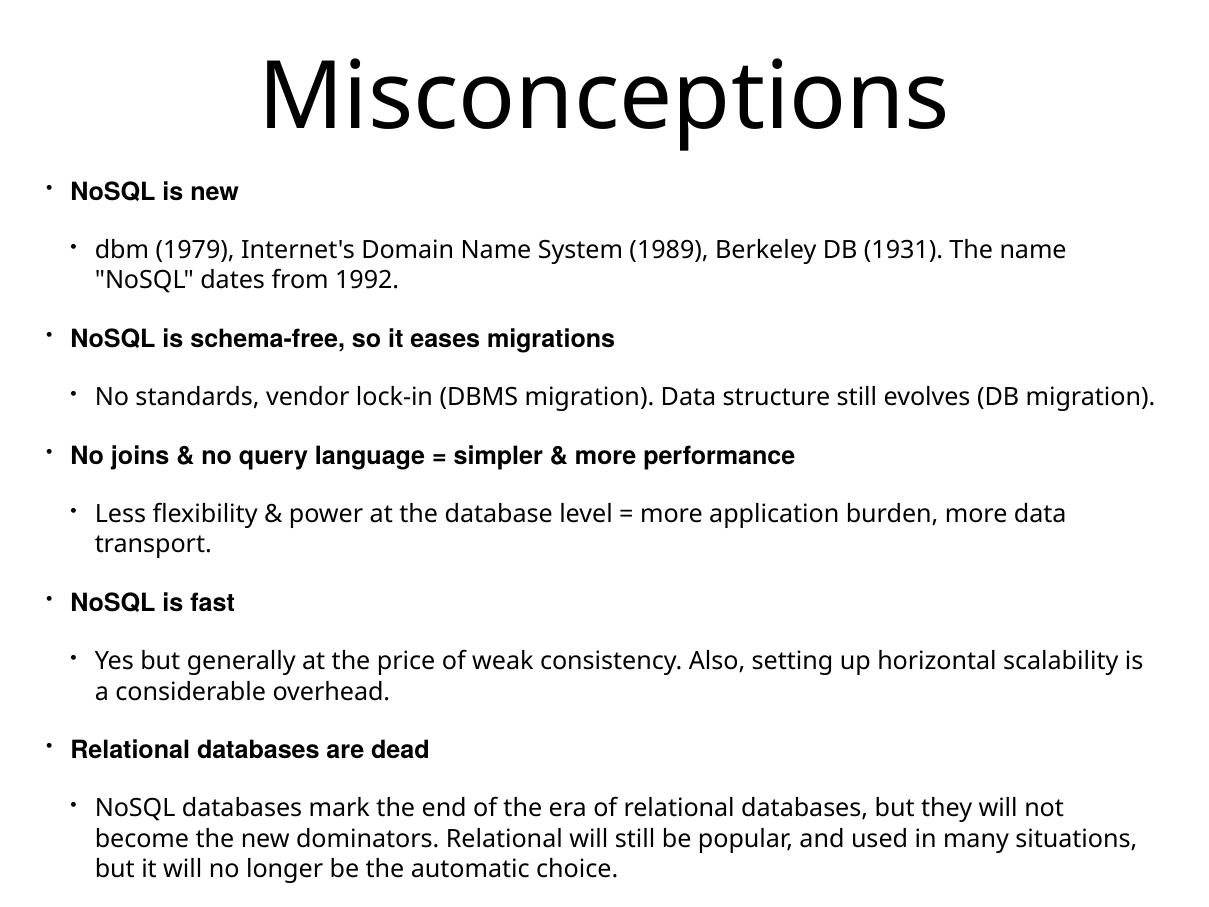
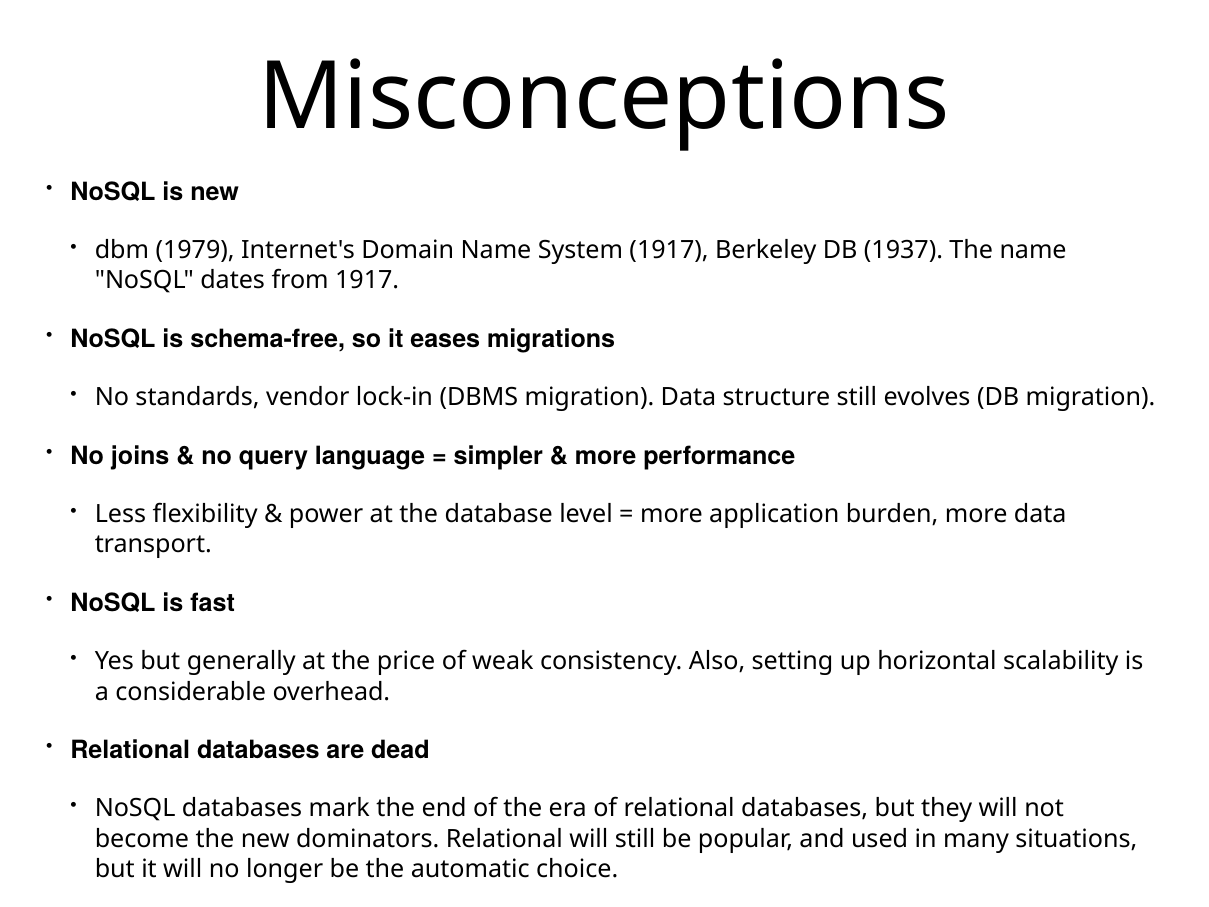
System 1989: 1989 -> 1917
1931: 1931 -> 1937
from 1992: 1992 -> 1917
